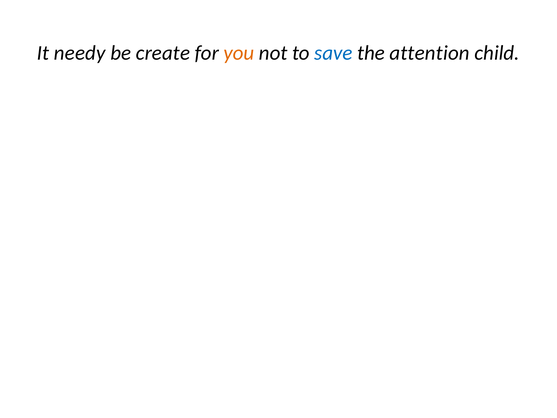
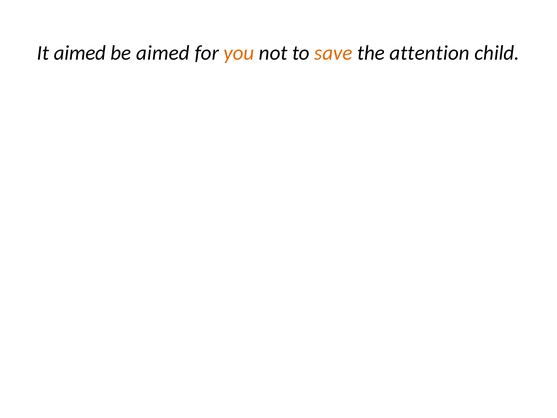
It needy: needy -> aimed
be create: create -> aimed
save colour: blue -> orange
